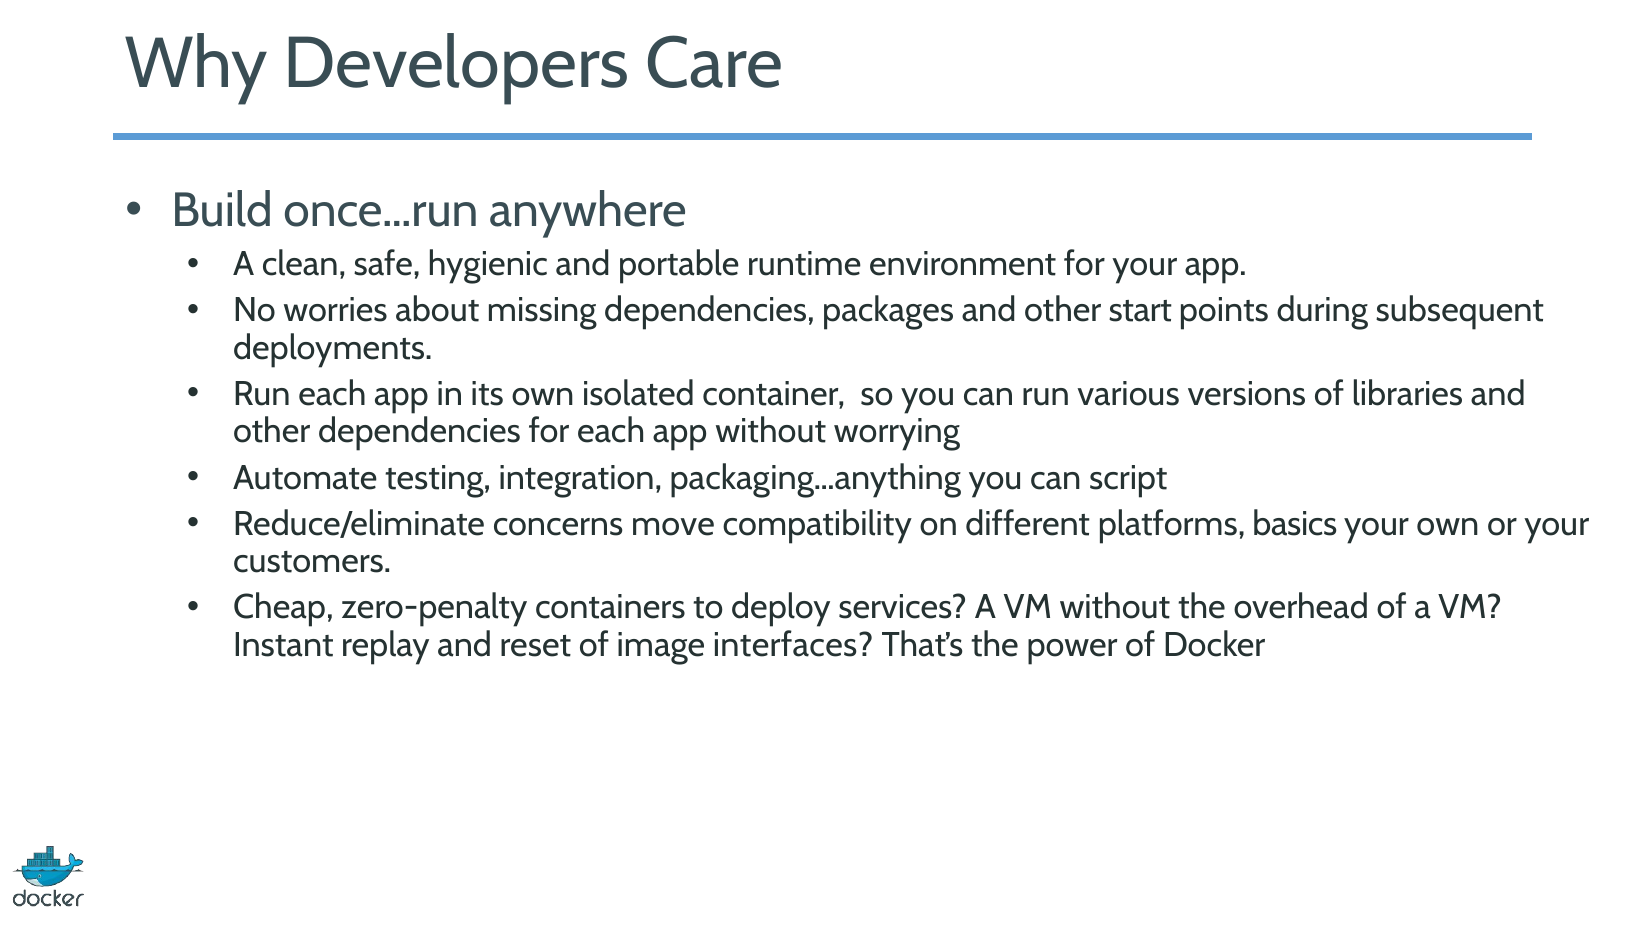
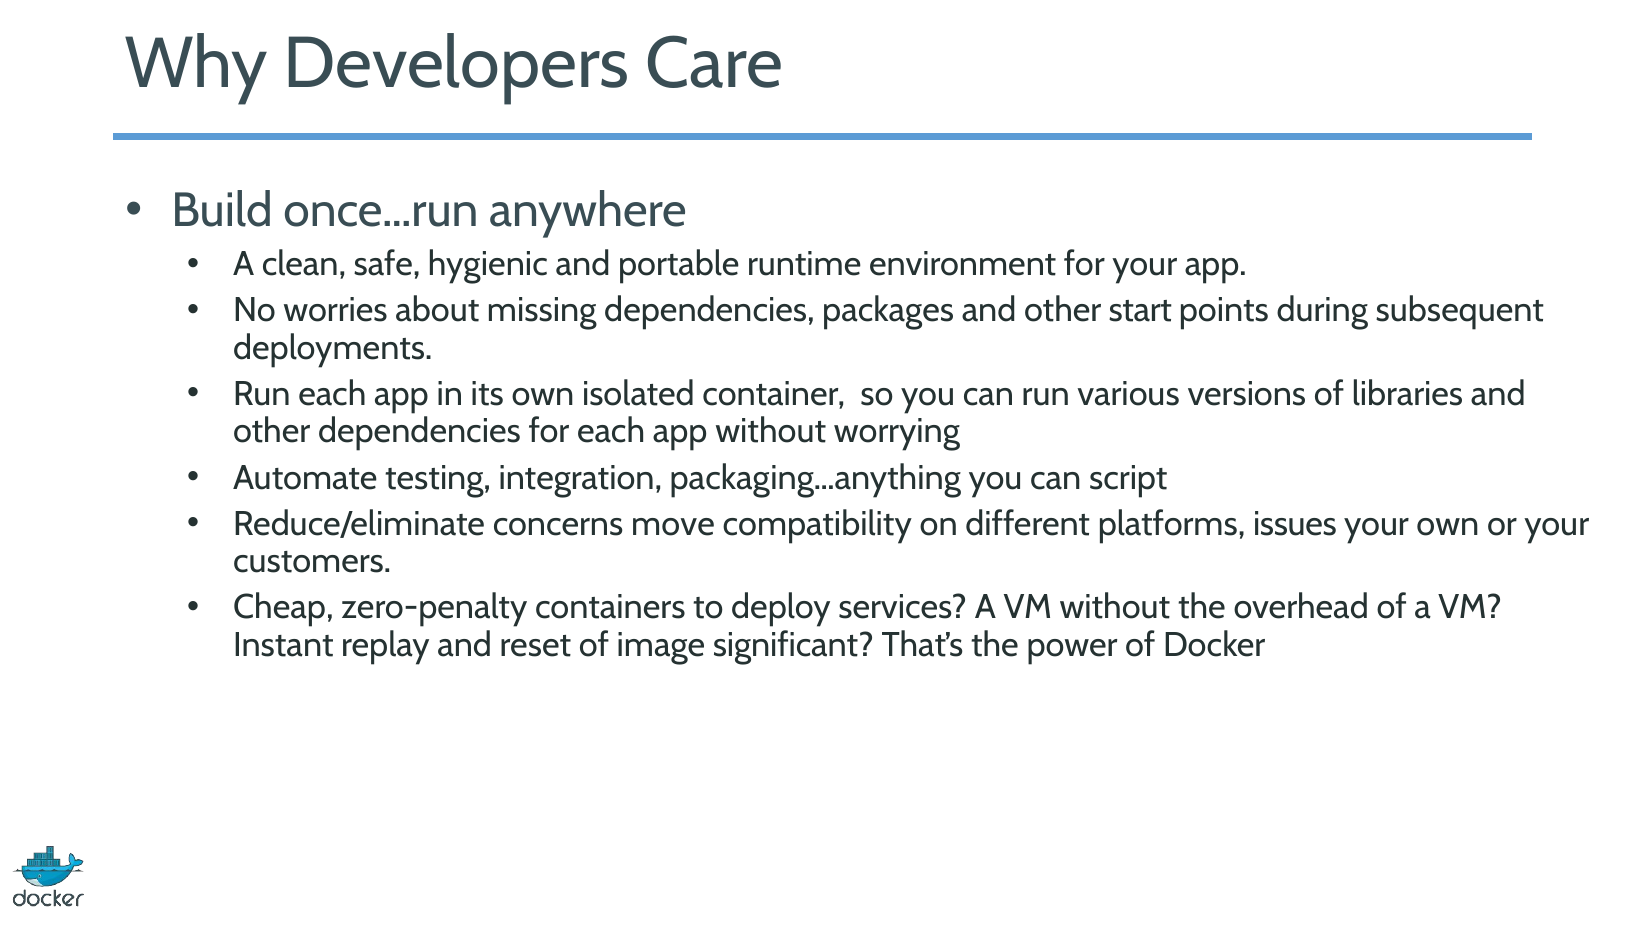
basics: basics -> issues
interfaces: interfaces -> significant
